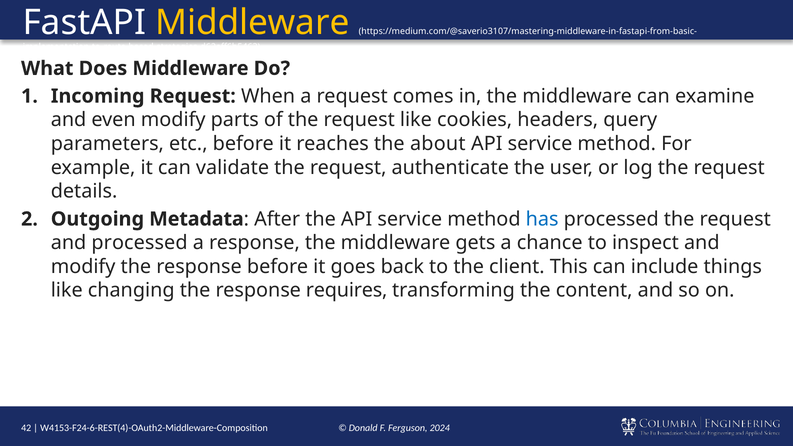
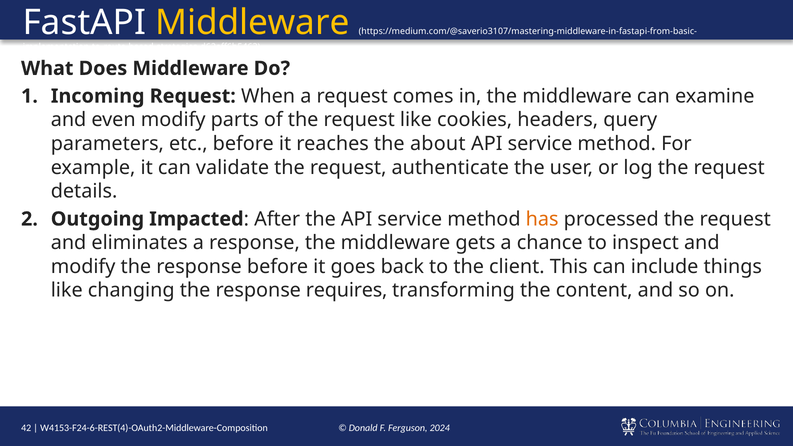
Metadata: Metadata -> Impacted
has colour: blue -> orange
and processed: processed -> eliminates
